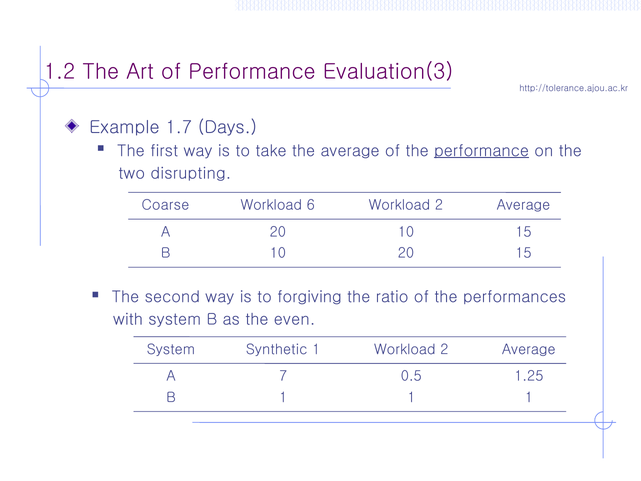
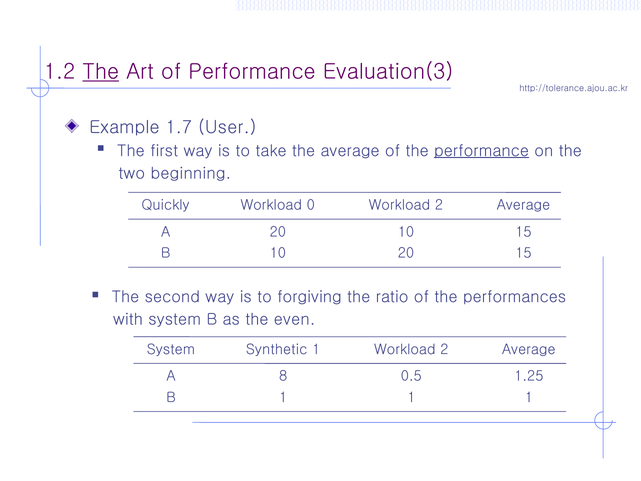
The at (101, 72) underline: none -> present
Days: Days -> User
disrupting: disrupting -> beginning
Coarse: Coarse -> Quickly
6: 6 -> 0
7: 7 -> 8
